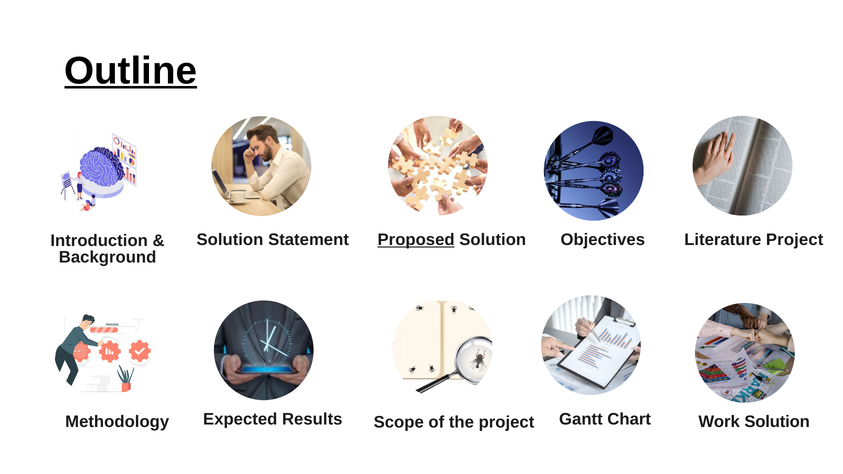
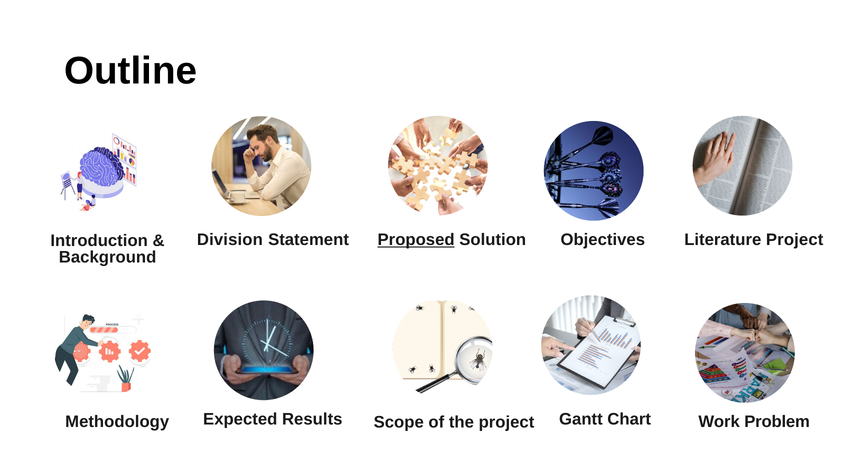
Outline underline: present -> none
Solution at (230, 240): Solution -> Division
Work Solution: Solution -> Problem
